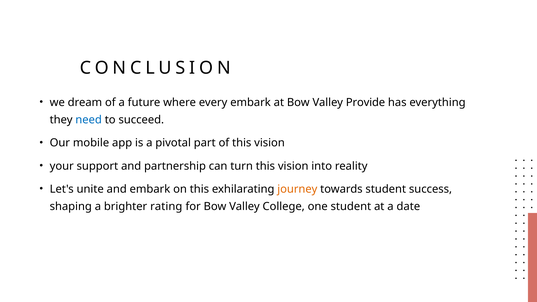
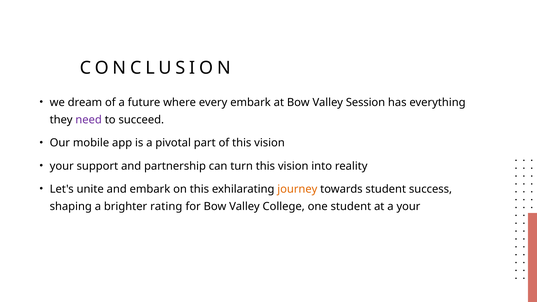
Provide: Provide -> Session
need colour: blue -> purple
a date: date -> your
